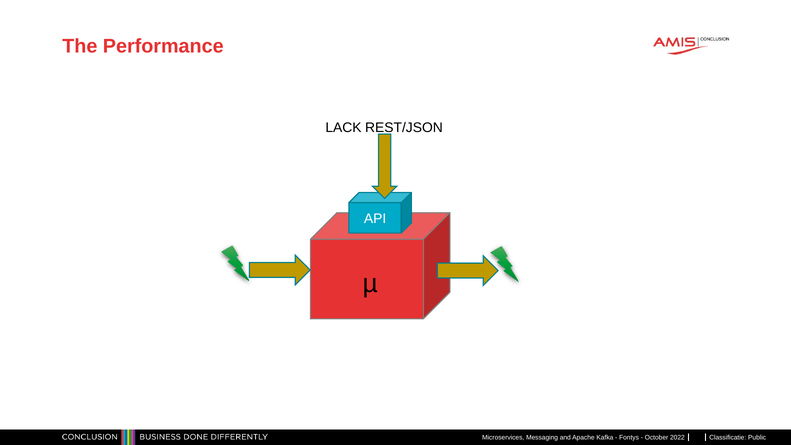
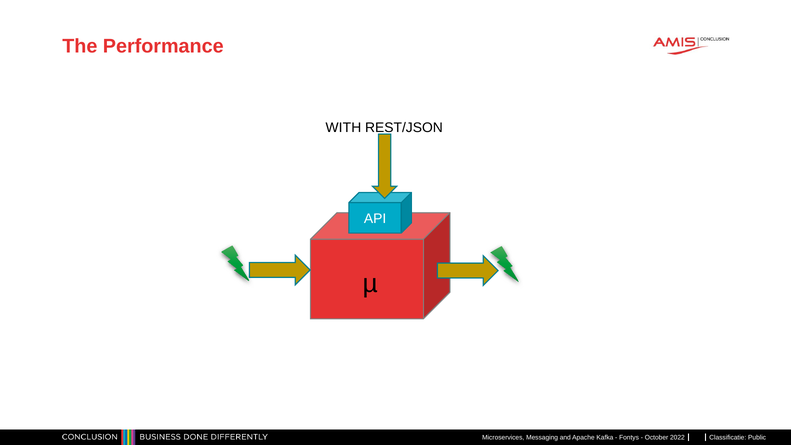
LACK: LACK -> WITH
